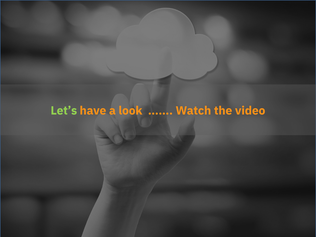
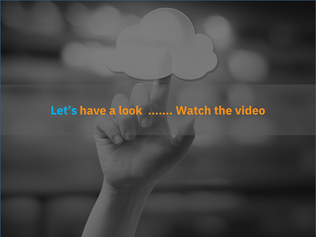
Let’s colour: light green -> light blue
